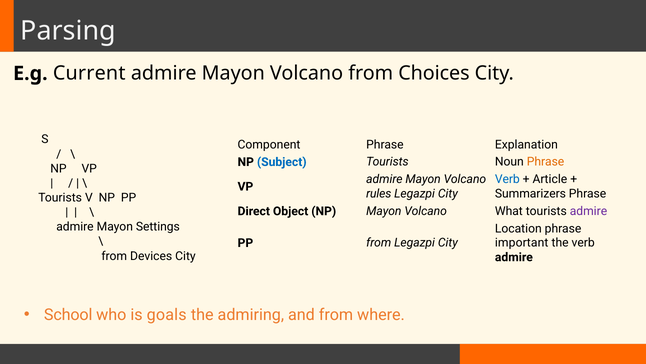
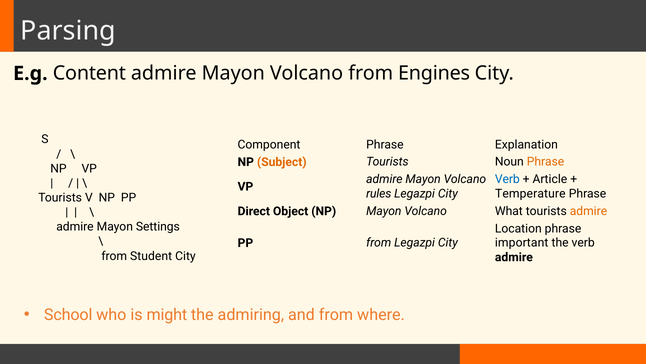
Current: Current -> Content
Choices: Choices -> Engines
Subject colour: blue -> orange
Summarizers: Summarizers -> Temperature
admire at (588, 211) colour: purple -> orange
Devices: Devices -> Student
goals: goals -> might
